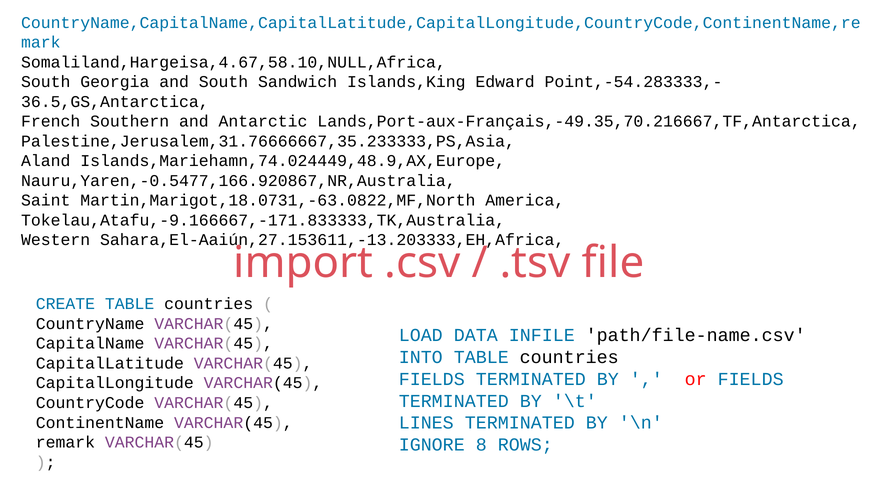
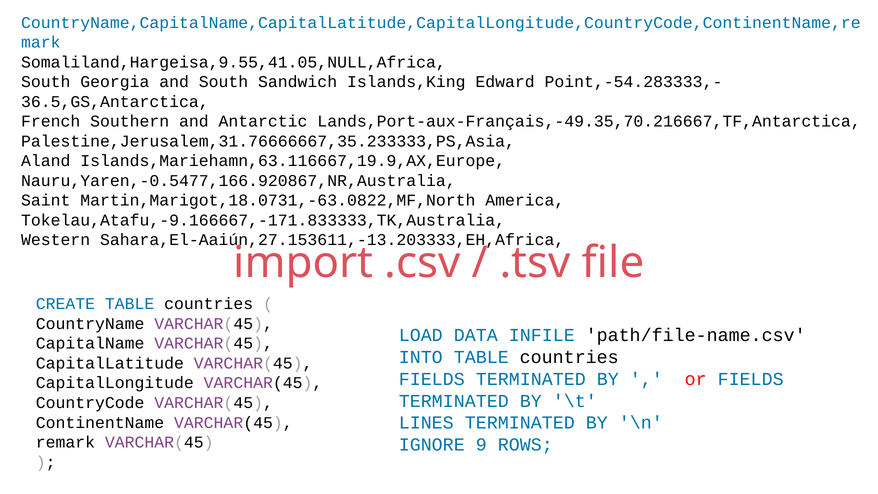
Somaliland,Hargeisa,4.67,58.10,NULL,Africa: Somaliland,Hargeisa,4.67,58.10,NULL,Africa -> Somaliland,Hargeisa,9.55,41.05,NULL,Africa
Islands,Mariehamn,74.024449,48.9,AX,Europe: Islands,Mariehamn,74.024449,48.9,AX,Europe -> Islands,Mariehamn,63.116667,19.9,AX,Europe
8: 8 -> 9
